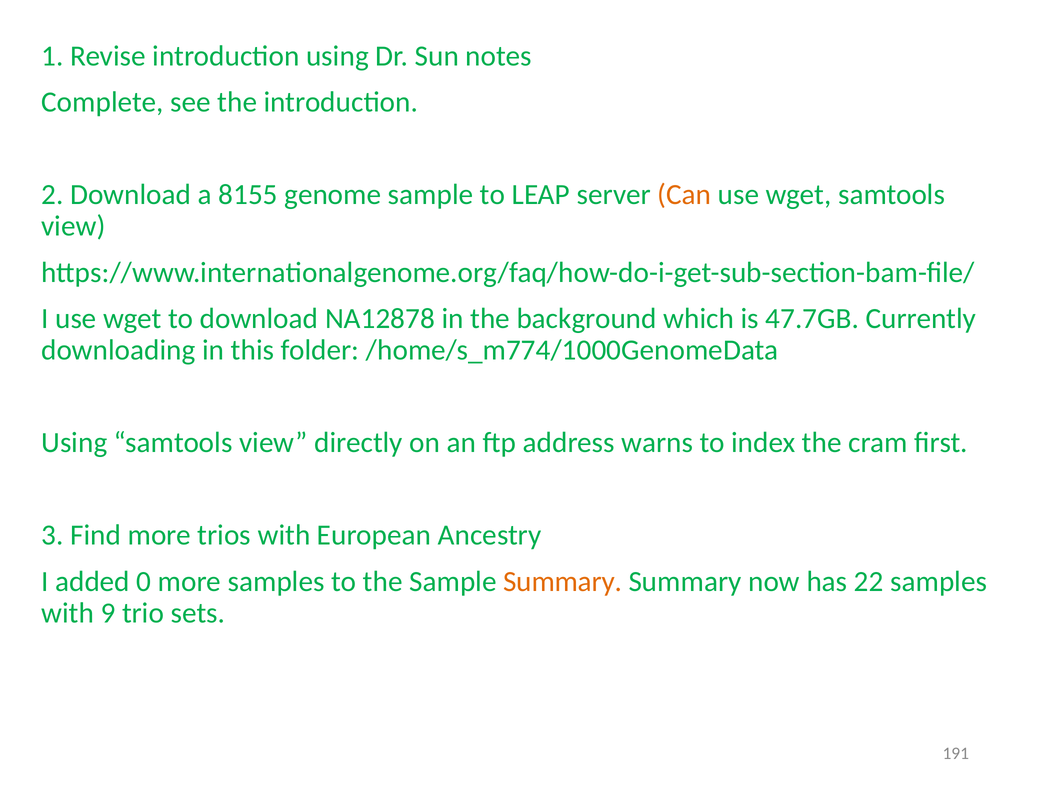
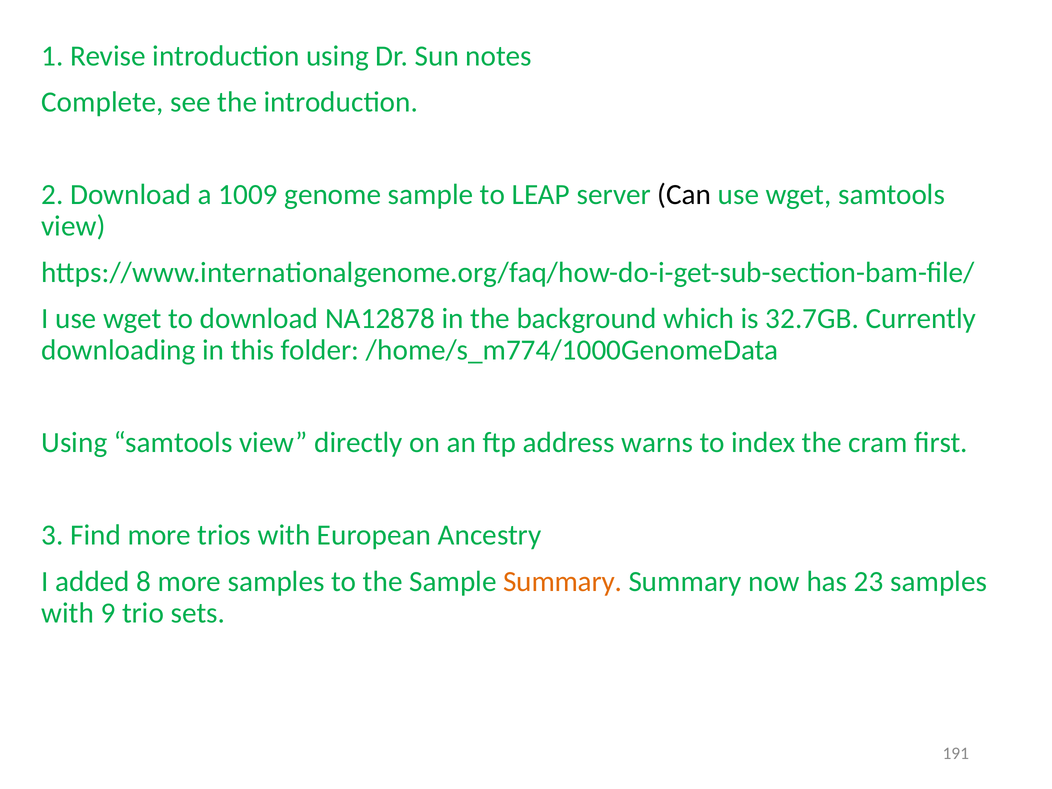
8155: 8155 -> 1009
Can colour: orange -> black
47.7GB: 47.7GB -> 32.7GB
0: 0 -> 8
22: 22 -> 23
